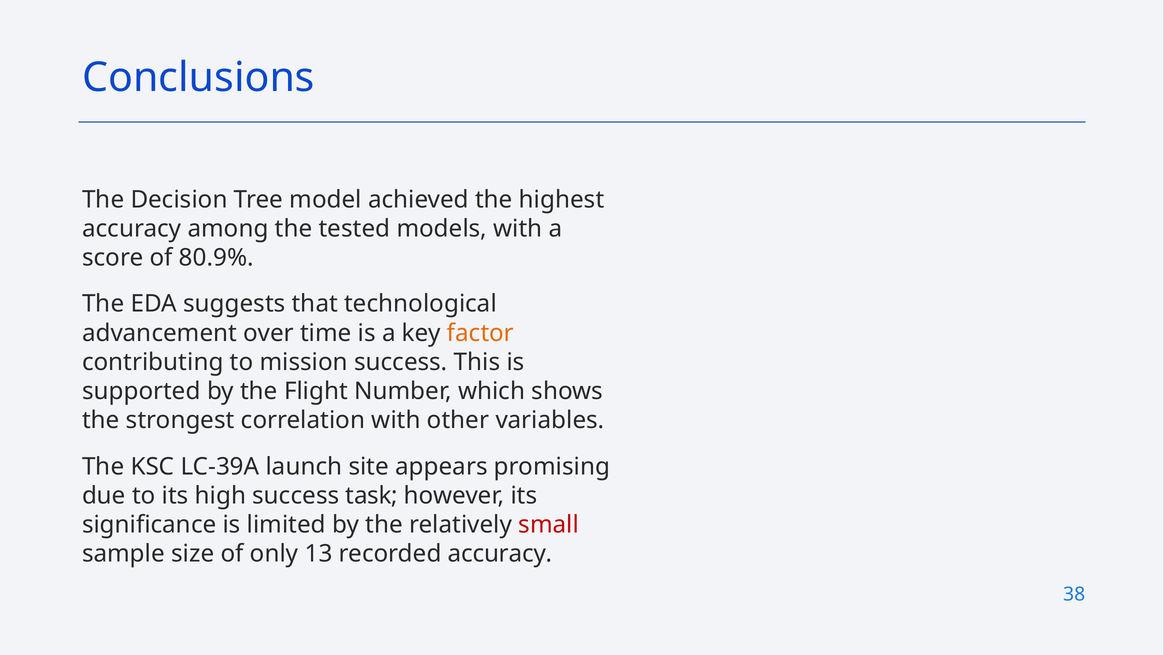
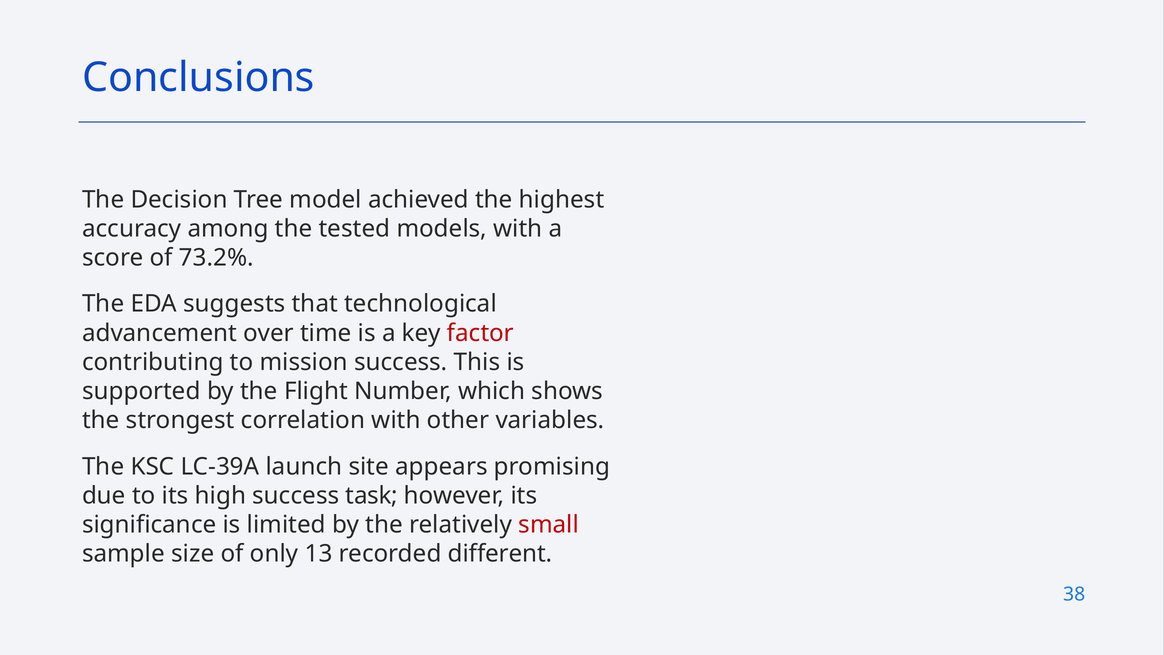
80.9%: 80.9% -> 73.2%
factor colour: orange -> red
recorded accuracy: accuracy -> different
